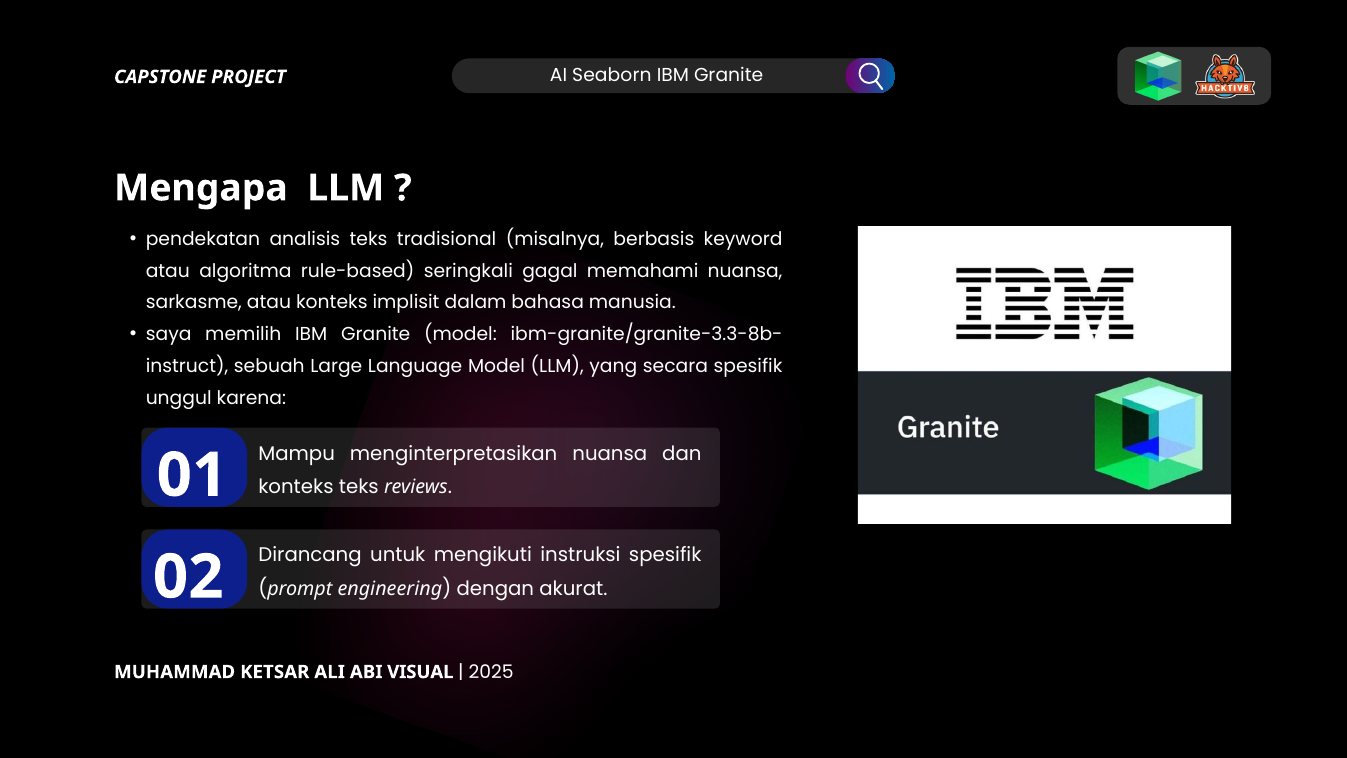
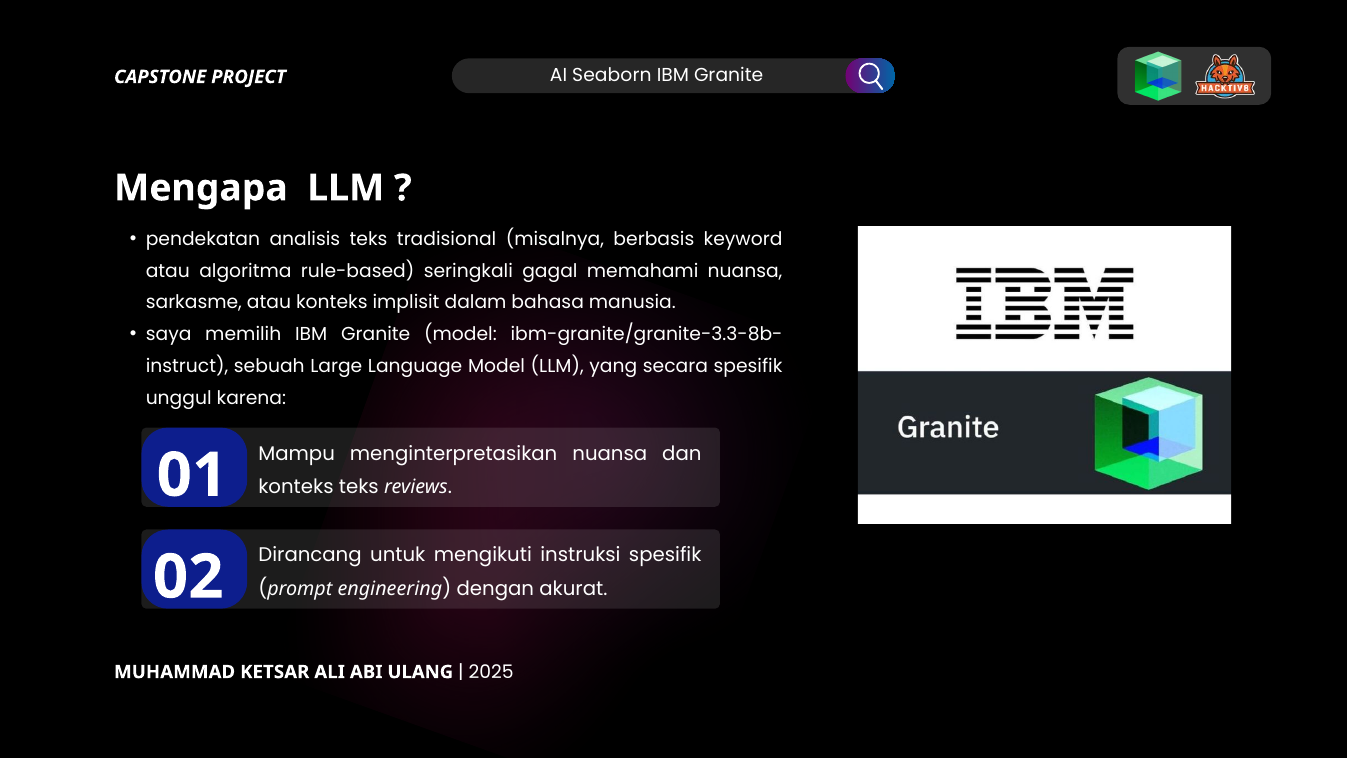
VISUAL: VISUAL -> ULANG
